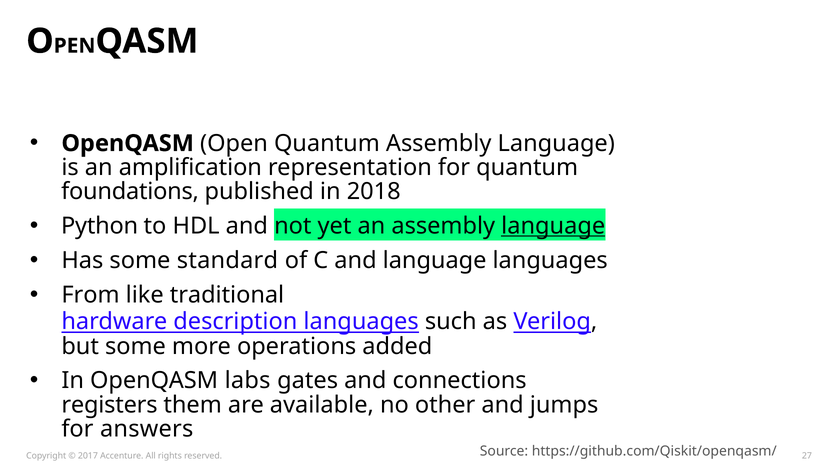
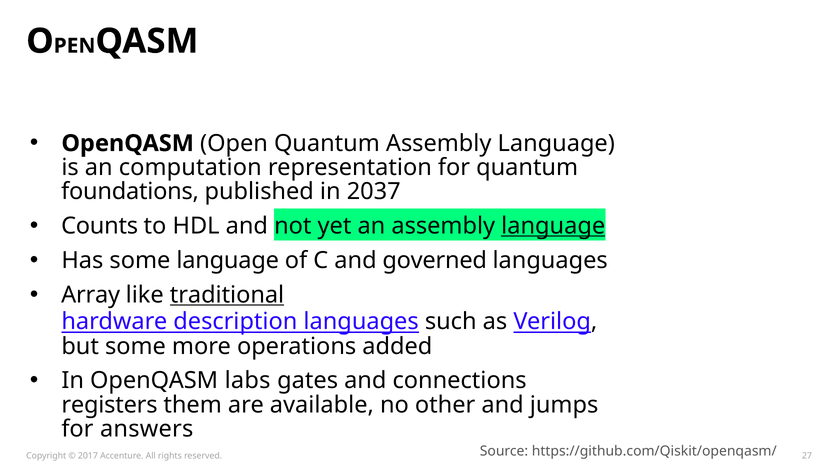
amplification: amplification -> computation
2018: 2018 -> 2037
Python: Python -> Counts
some standard: standard -> language
and language: language -> governed
From: From -> Array
traditional underline: none -> present
